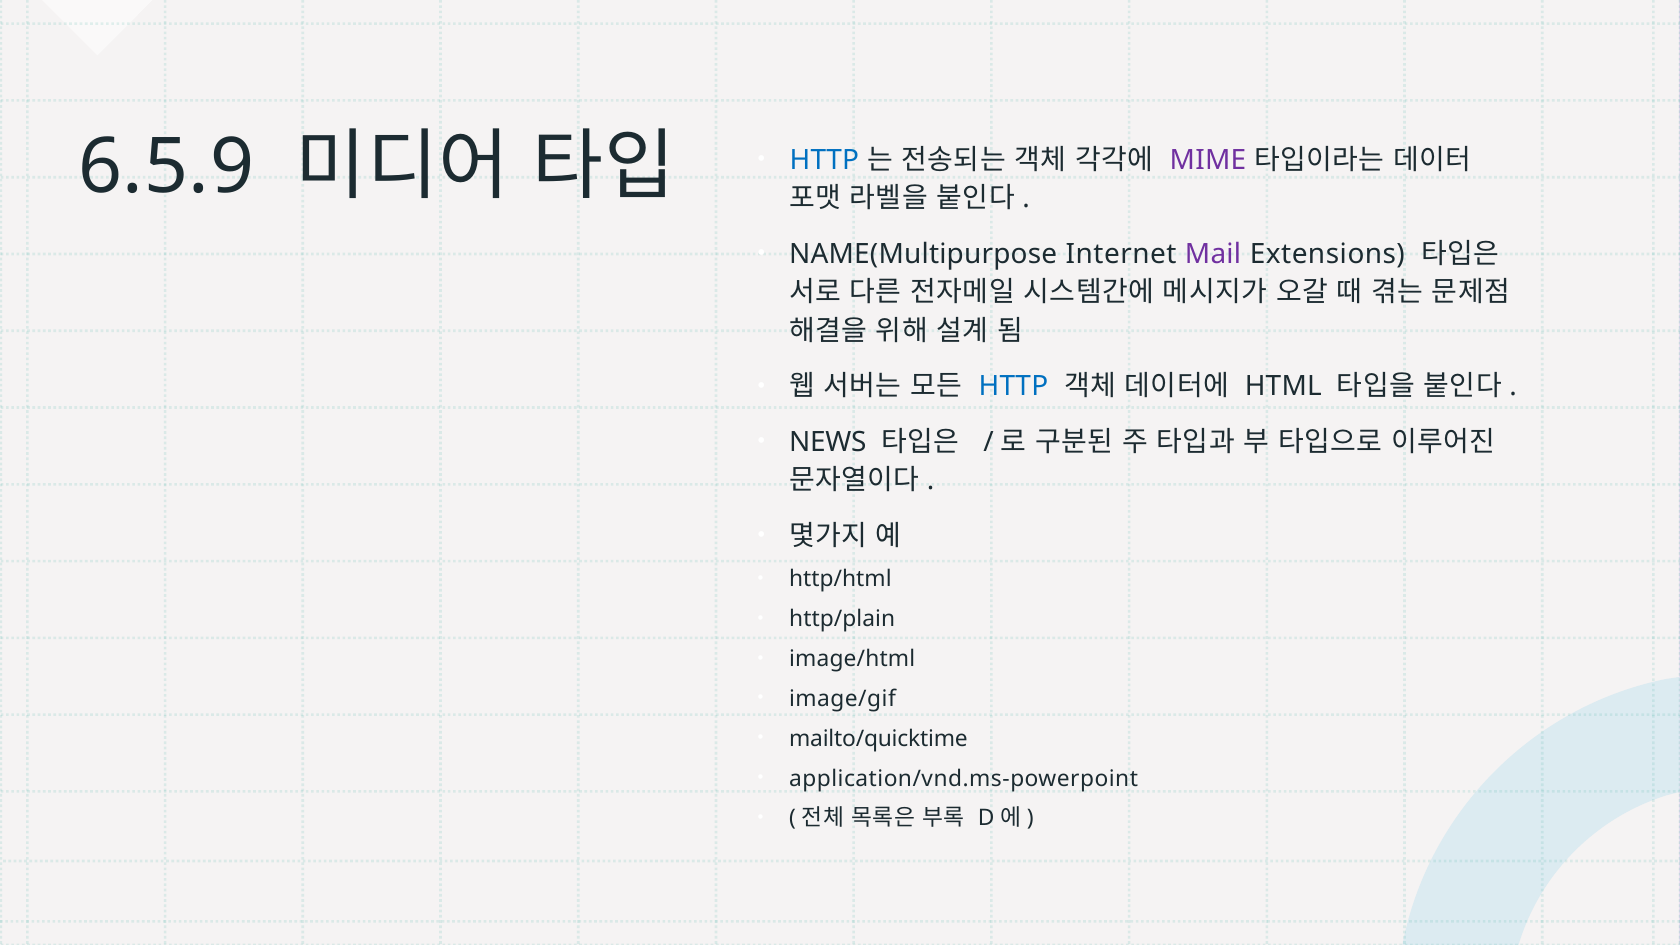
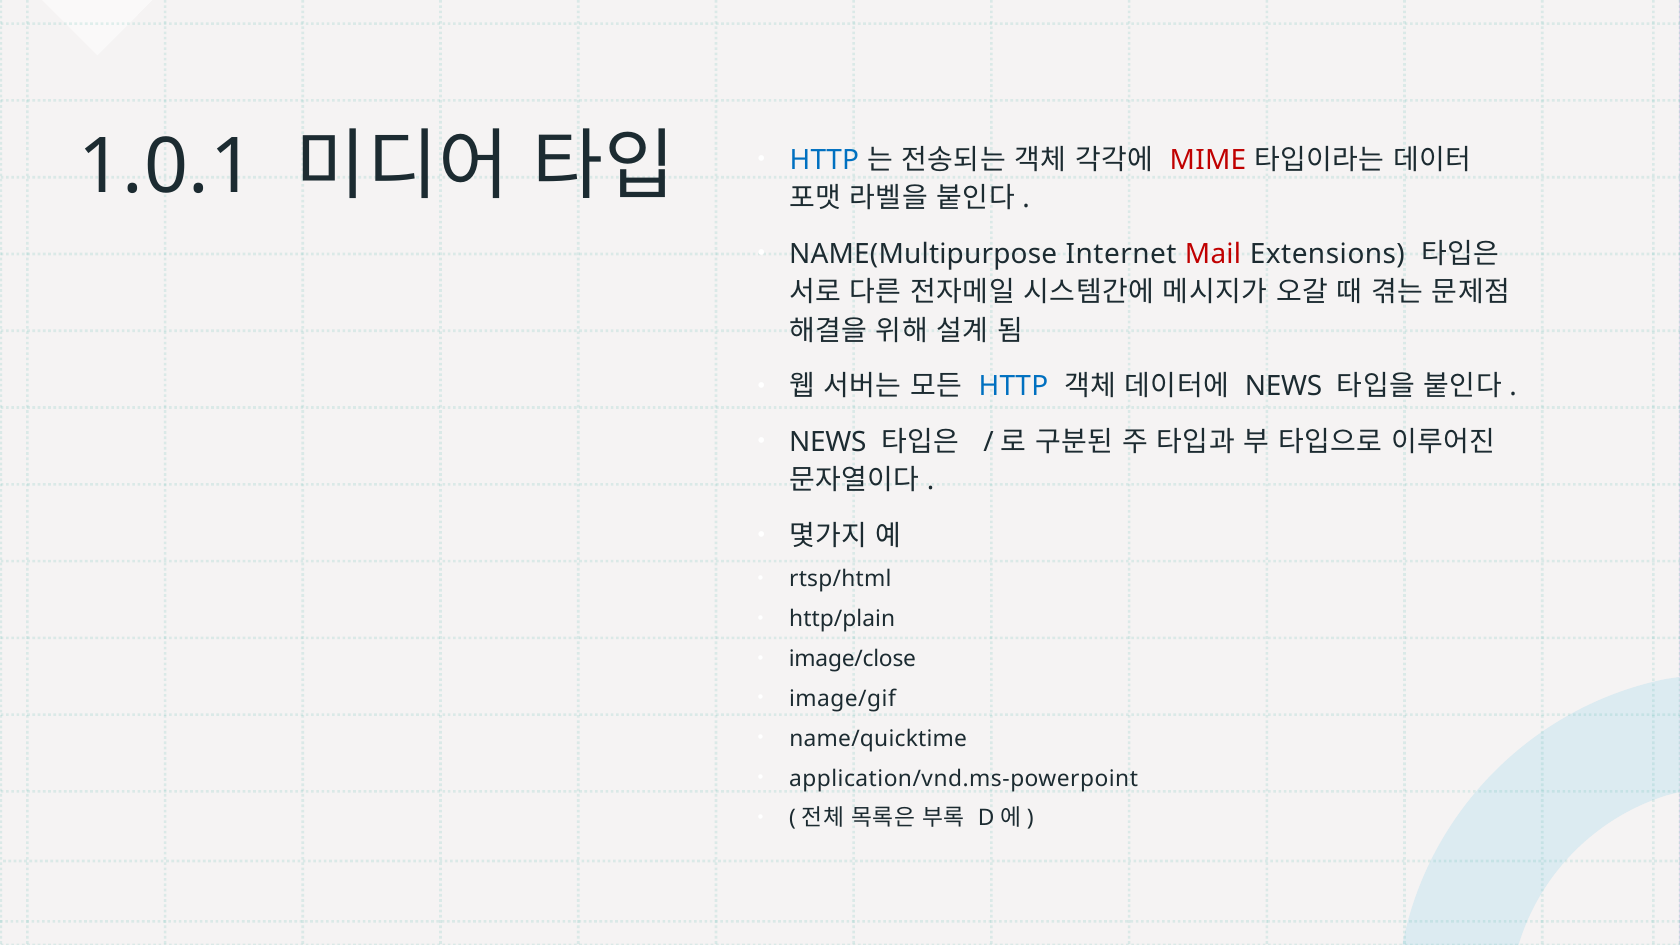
6.5.9: 6.5.9 -> 1.0.1
MIME colour: purple -> red
Mail colour: purple -> red
HTML at (1283, 387): HTML -> NEWS
http/html: http/html -> rtsp/html
image/html: image/html -> image/close
mailto/quicktime: mailto/quicktime -> name/quicktime
